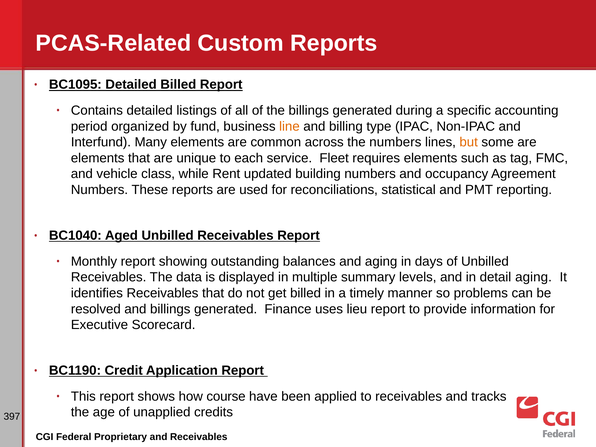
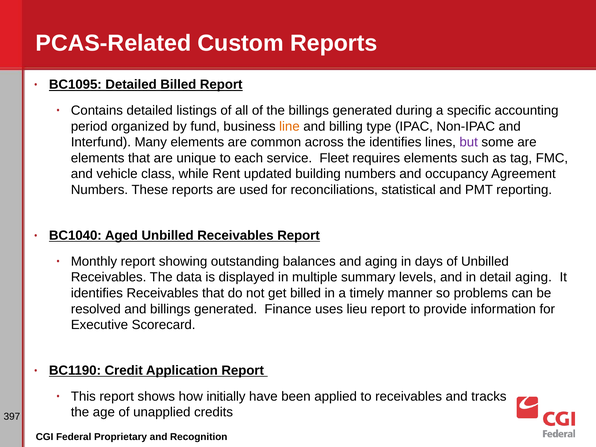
the numbers: numbers -> identifies
but colour: orange -> purple
course: course -> initially
and Receivables: Receivables -> Recognition
